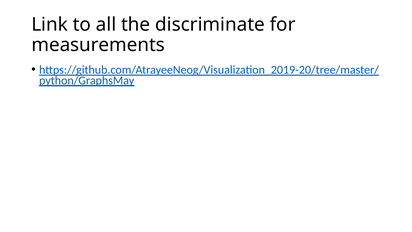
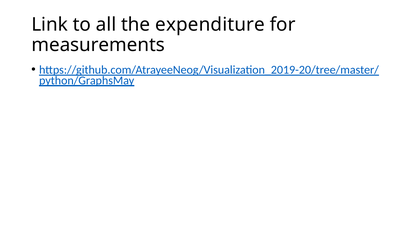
discriminate: discriminate -> expenditure
